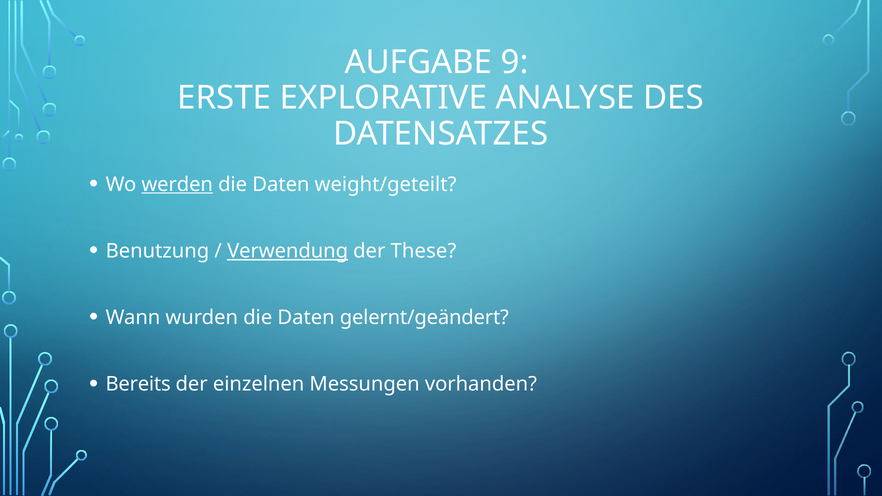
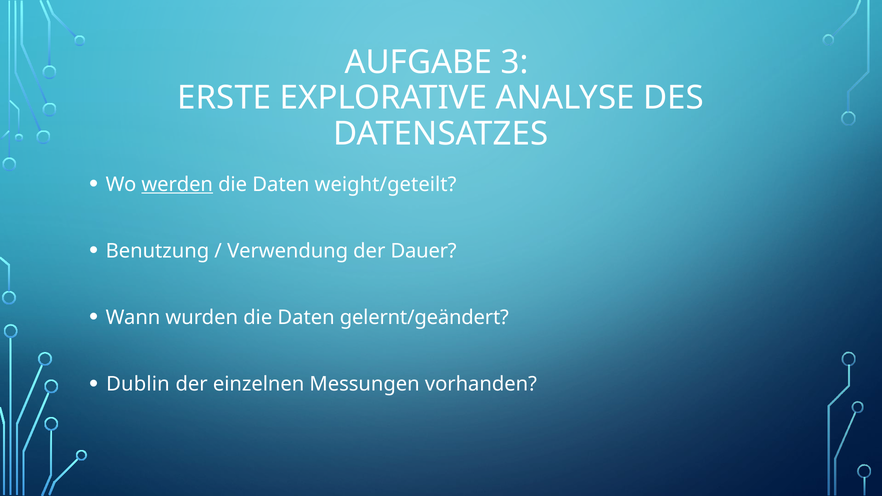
9: 9 -> 3
Verwendung underline: present -> none
These: These -> Dauer
Bereits: Bereits -> Dublin
